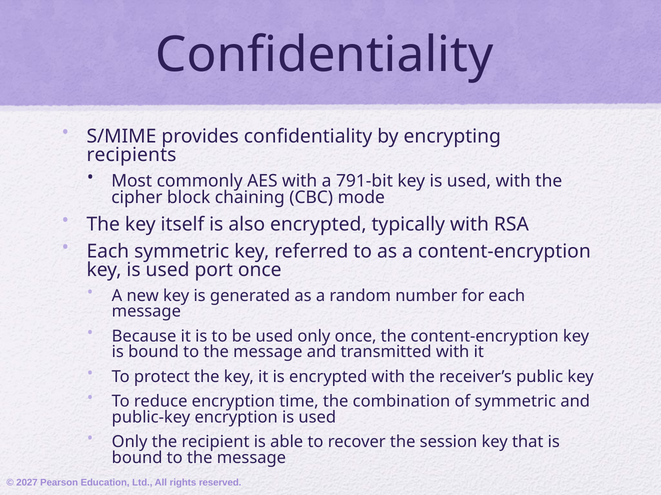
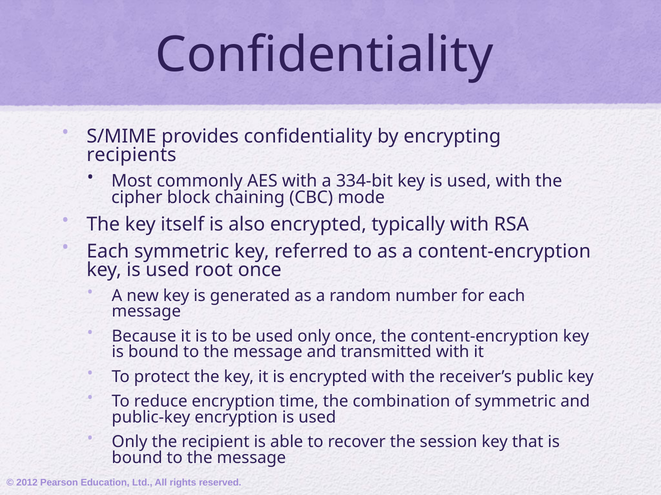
791-bit: 791-bit -> 334-bit
port: port -> root
2027: 2027 -> 2012
